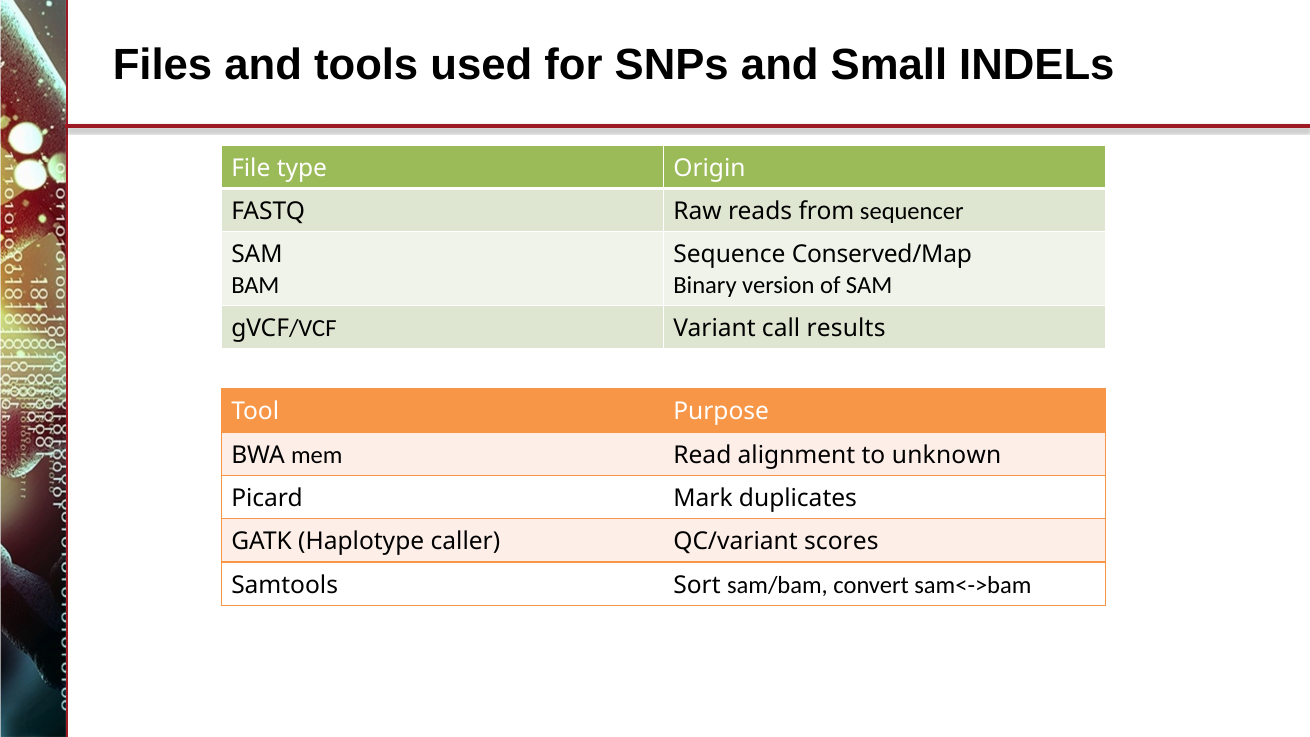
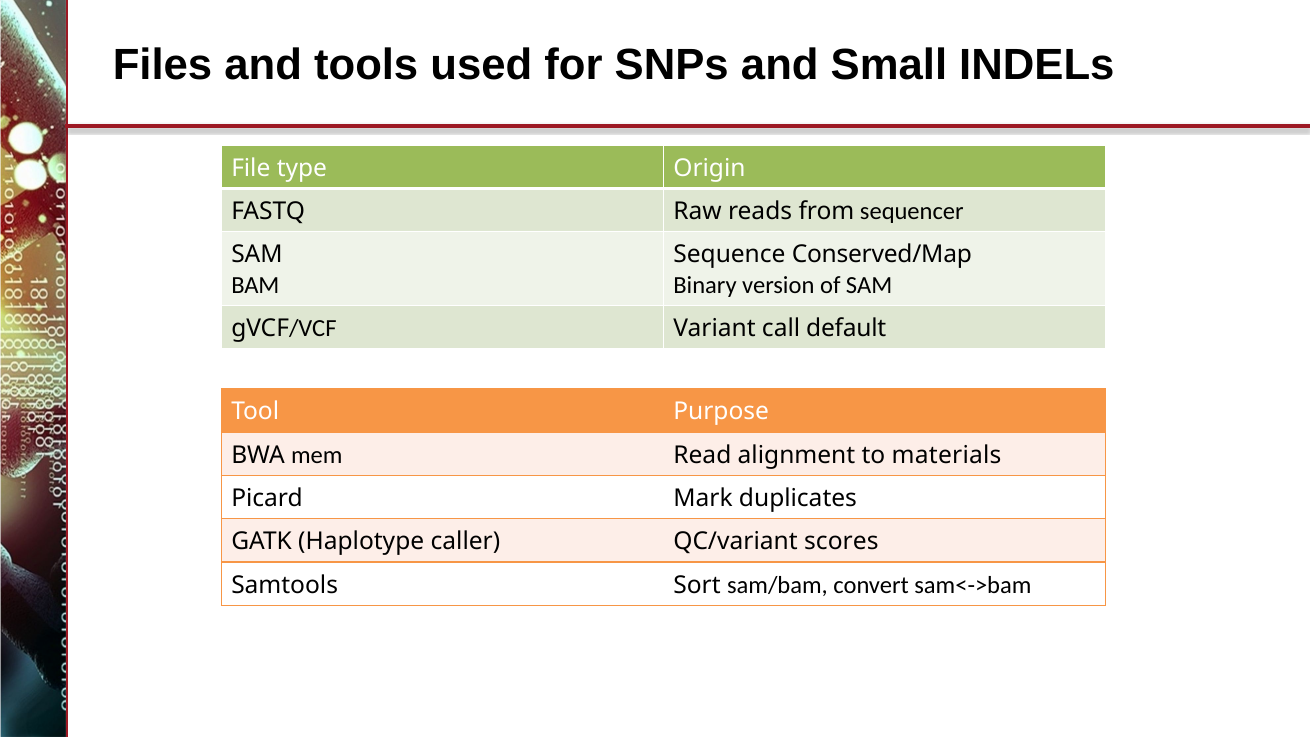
results: results -> default
unknown: unknown -> materials
